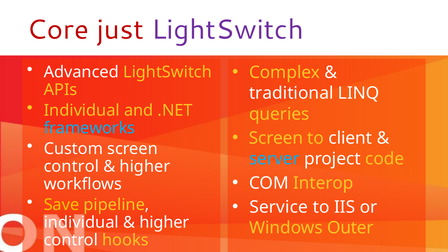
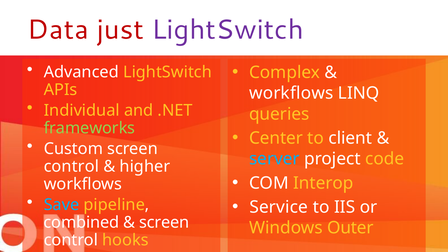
Core: Core -> Data
traditional at (291, 93): traditional -> workflows
frameworks colour: light blue -> light green
Screen at (276, 138): Screen -> Center
Save colour: yellow -> light blue
individual at (81, 222): individual -> combined
higher at (164, 222): higher -> screen
